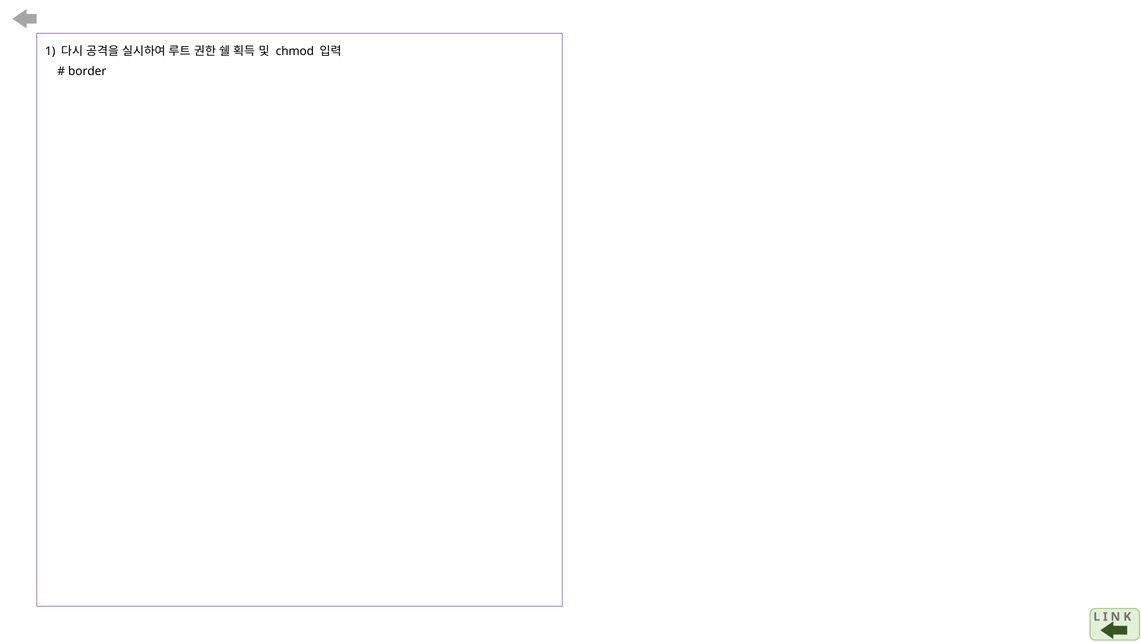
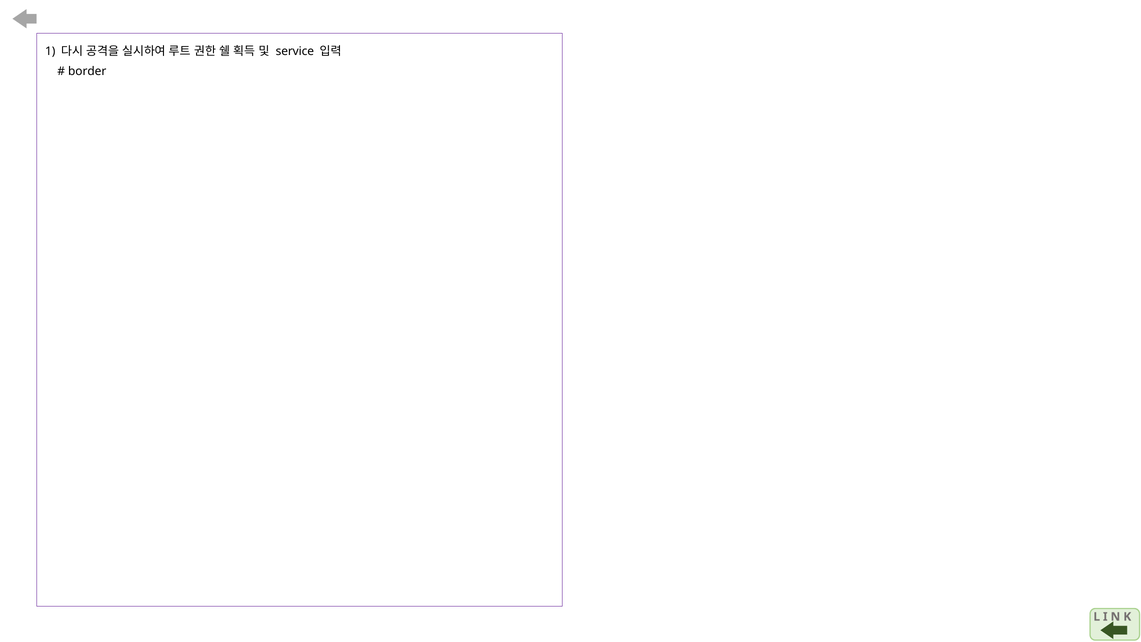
chmod: chmod -> service
